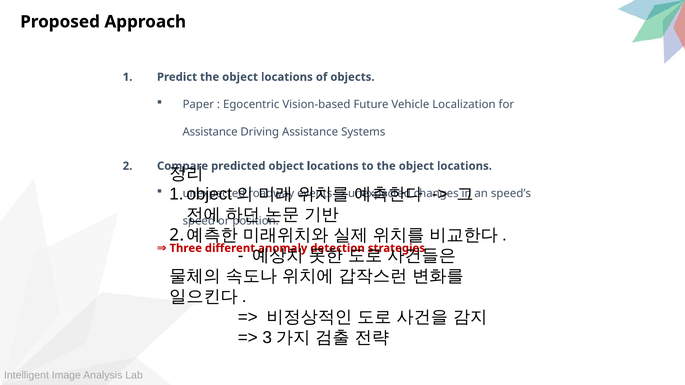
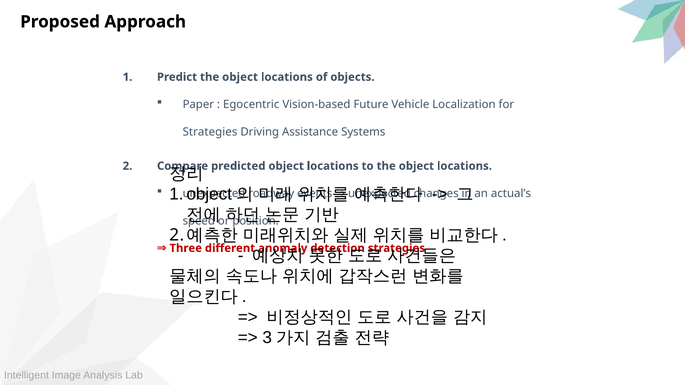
Assistance at (210, 132): Assistance -> Strategies
speed’s: speed’s -> actual’s
